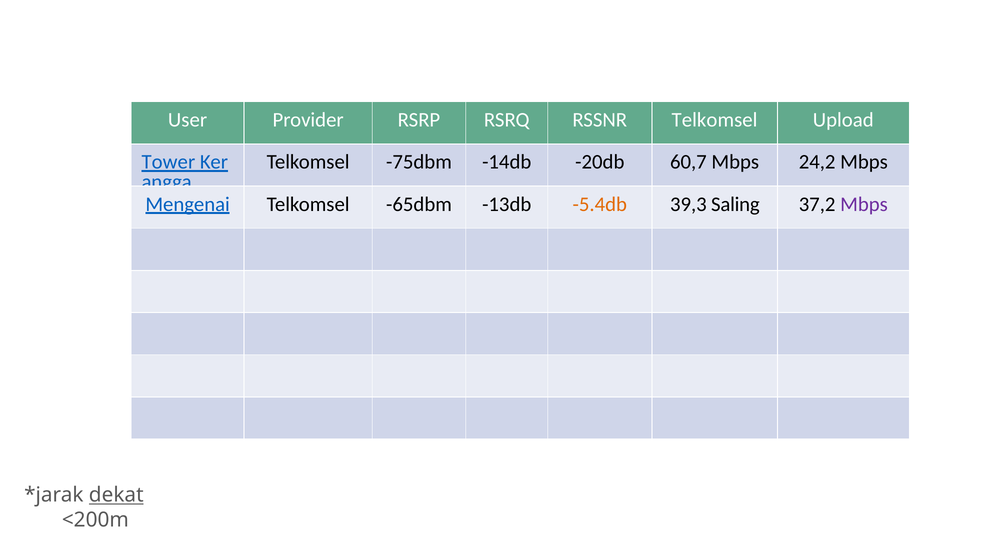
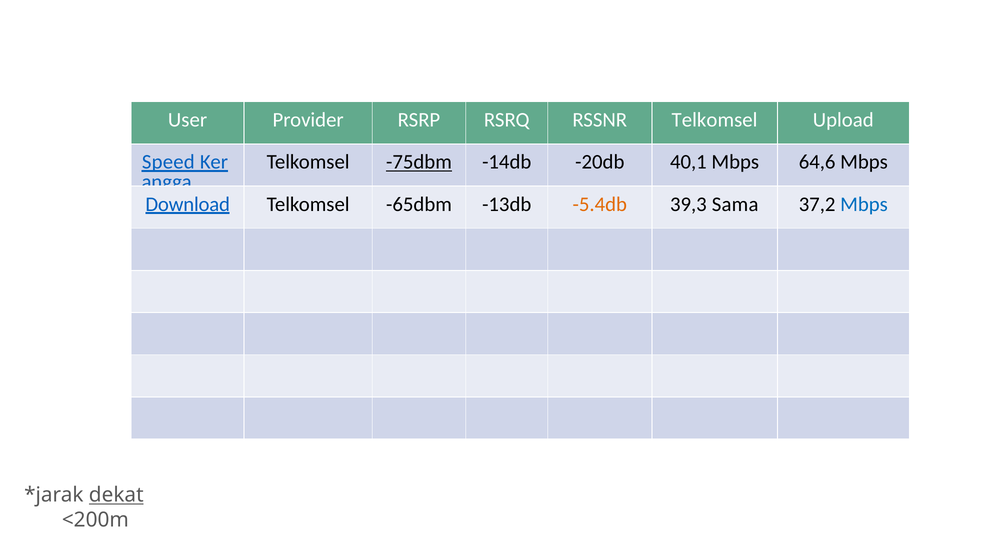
Tower: Tower -> Speed
-75dbm underline: none -> present
60,7: 60,7 -> 40,1
24,2: 24,2 -> 64,6
Mengenai: Mengenai -> Download
Saling: Saling -> Sama
Mbps at (864, 204) colour: purple -> blue
